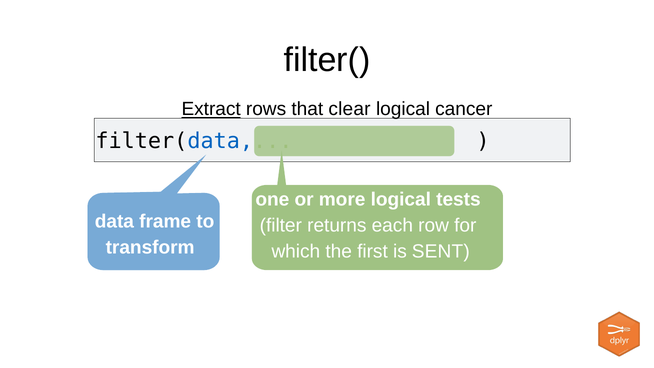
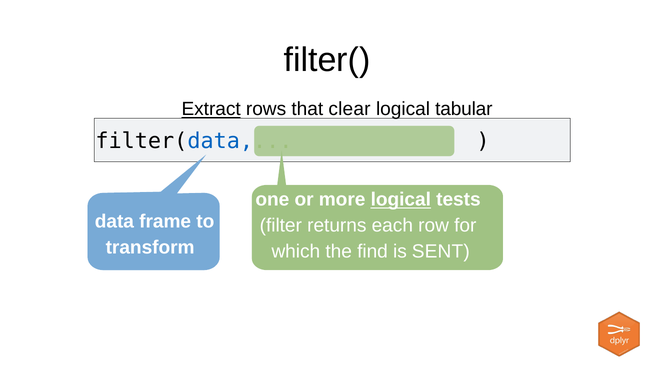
cancer: cancer -> tabular
logical at (401, 200) underline: none -> present
first: first -> find
